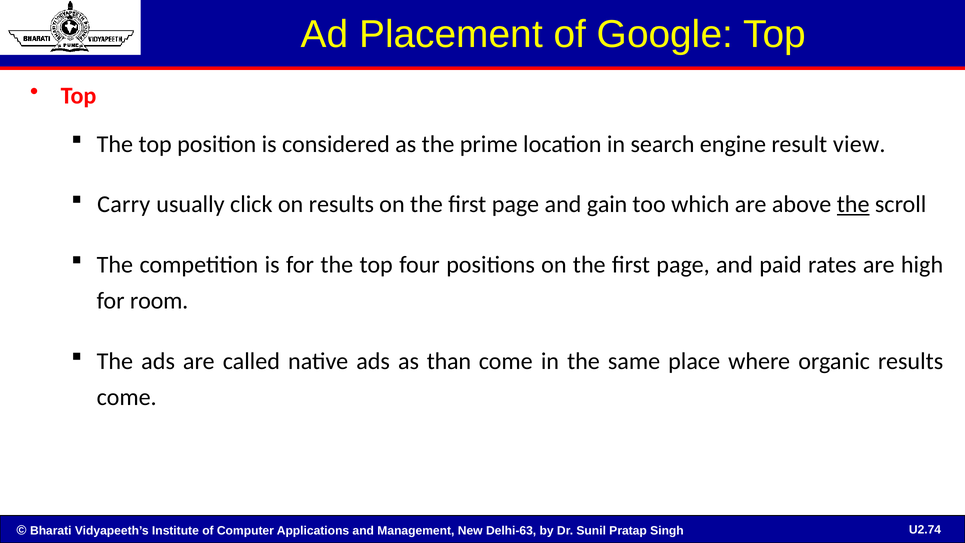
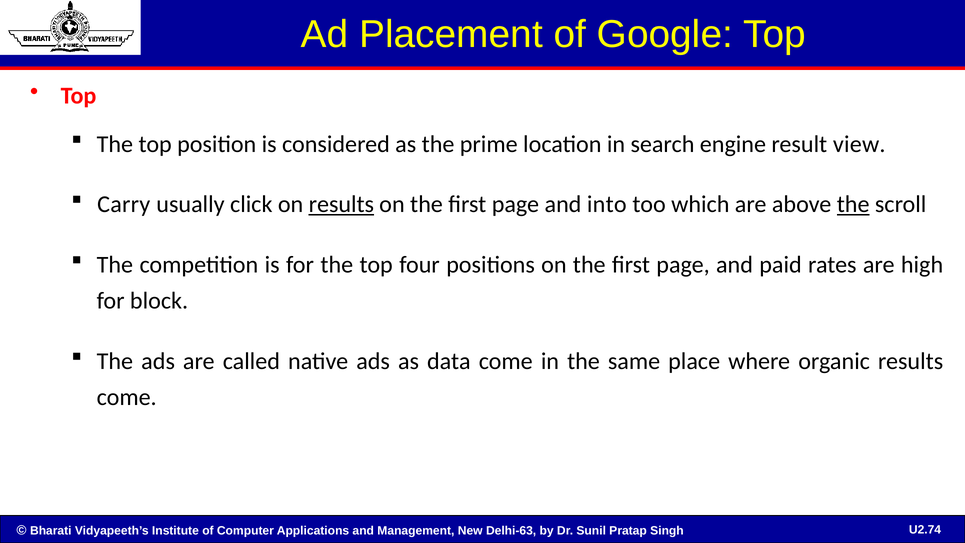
results at (341, 204) underline: none -> present
gain: gain -> into
room: room -> block
than: than -> data
